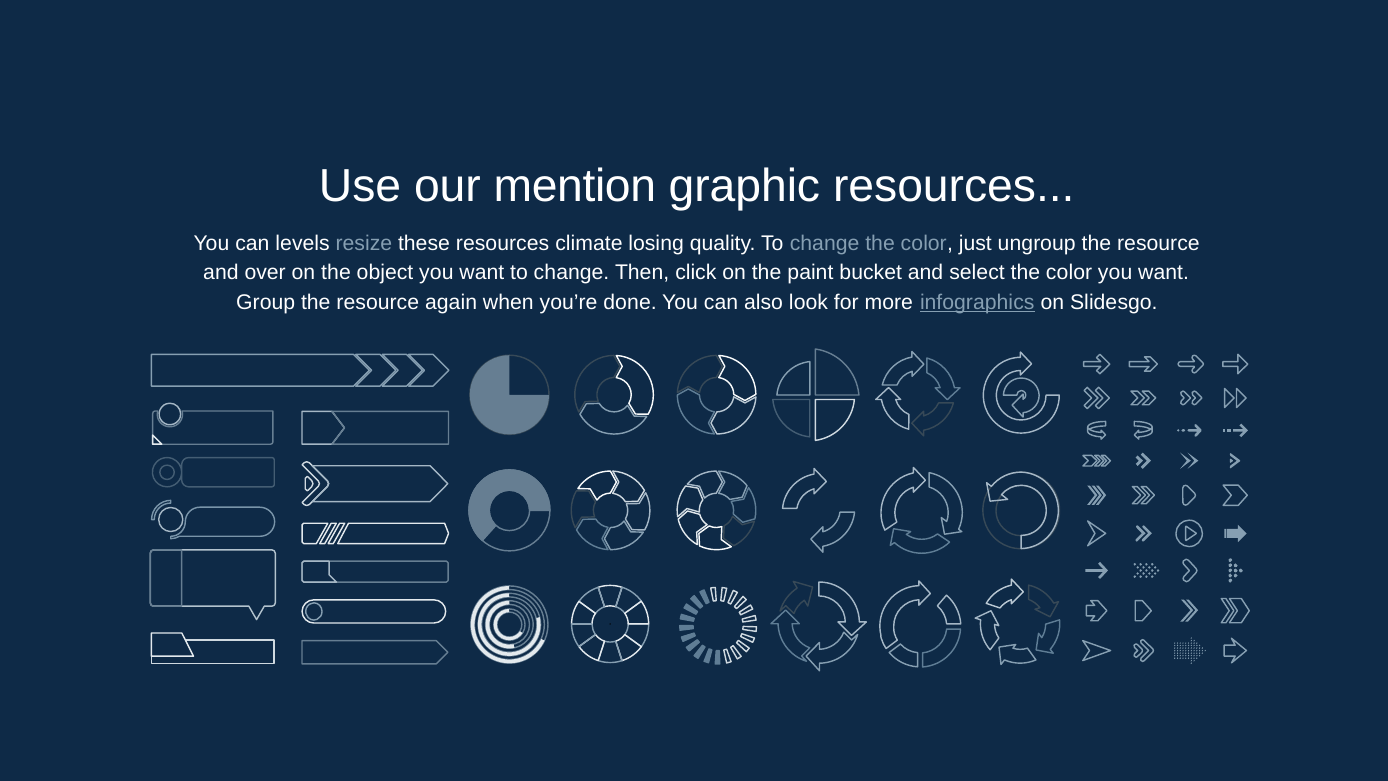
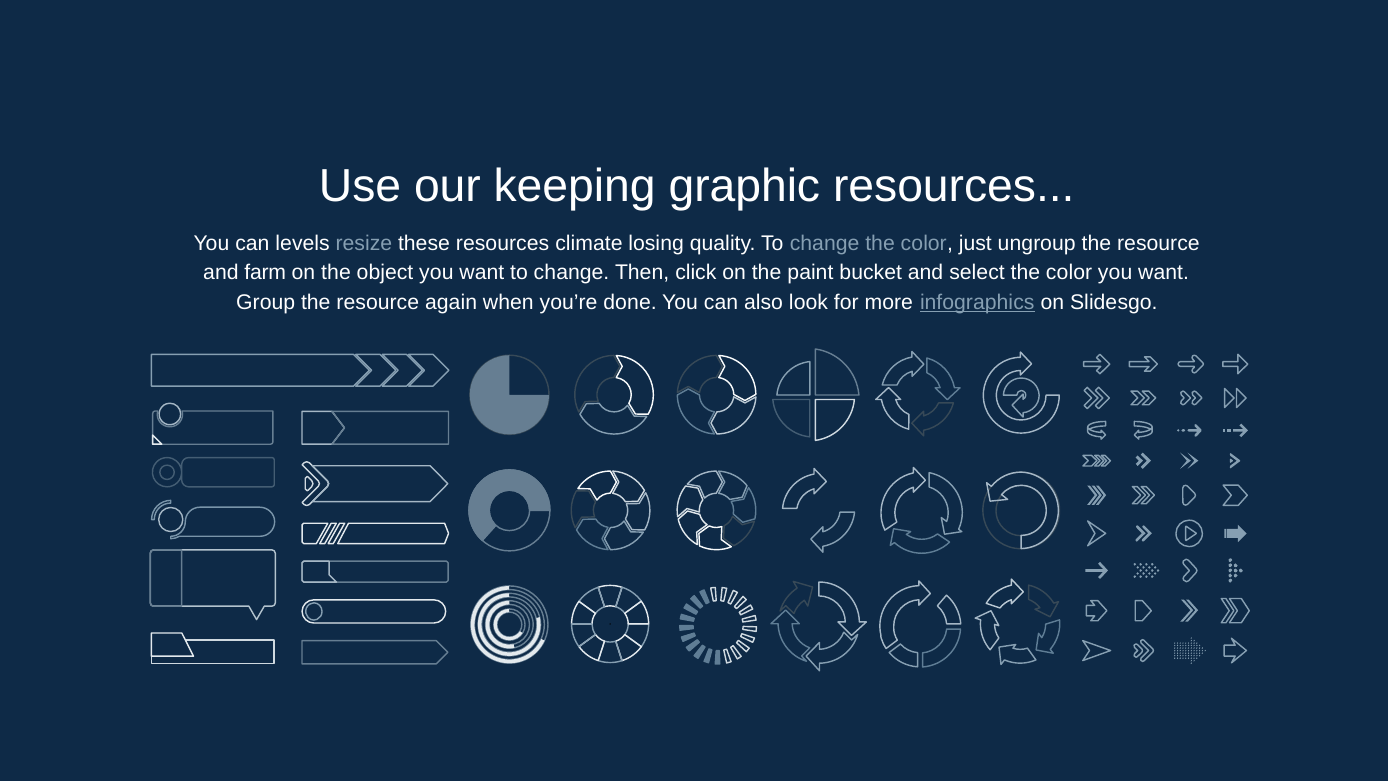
mention: mention -> keeping
over: over -> farm
